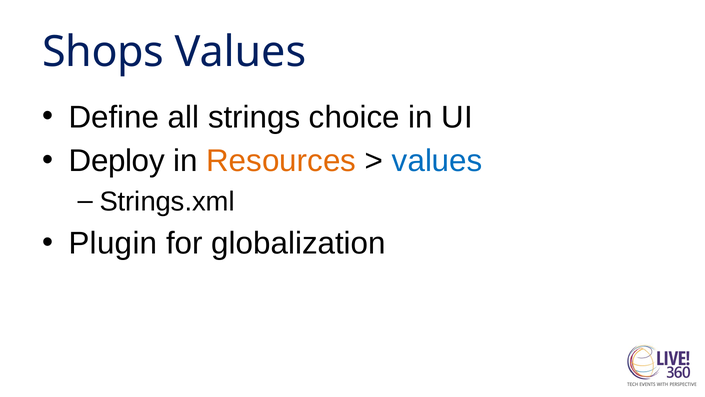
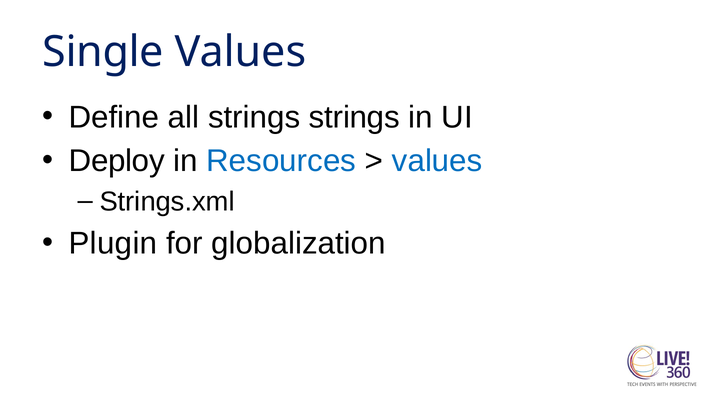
Shops: Shops -> Single
strings choice: choice -> strings
Resources colour: orange -> blue
